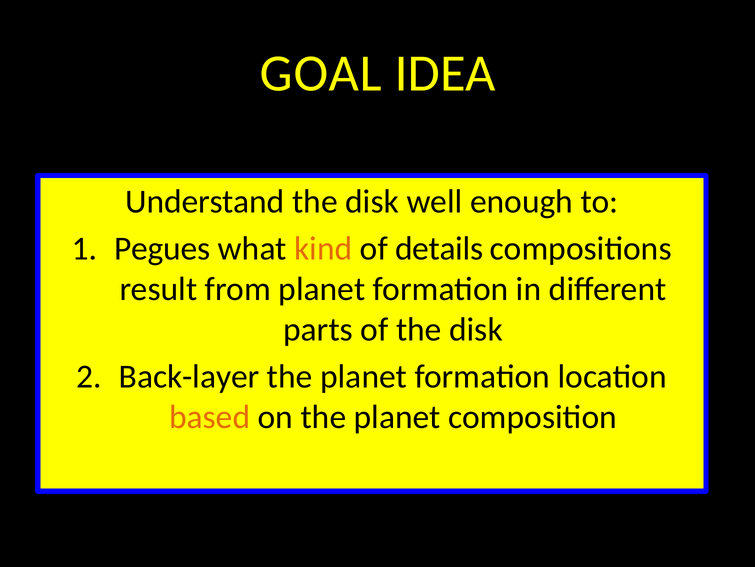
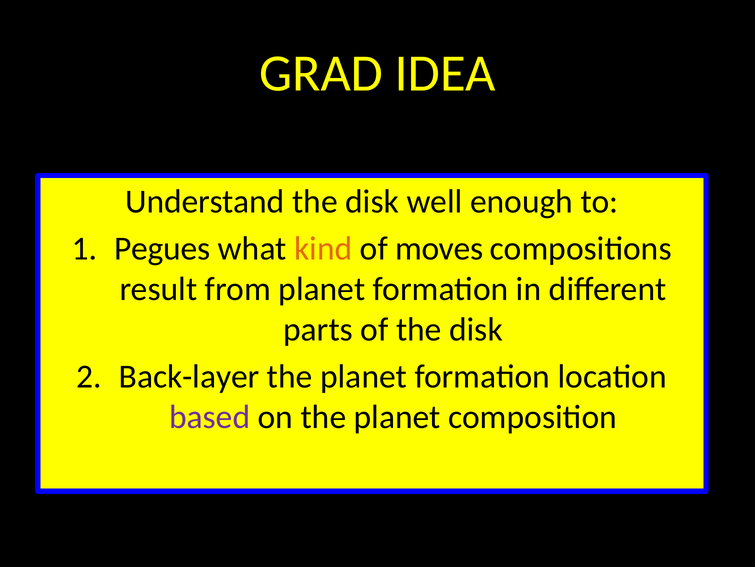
GOAL: GOAL -> GRAD
details: details -> moves
based colour: orange -> purple
